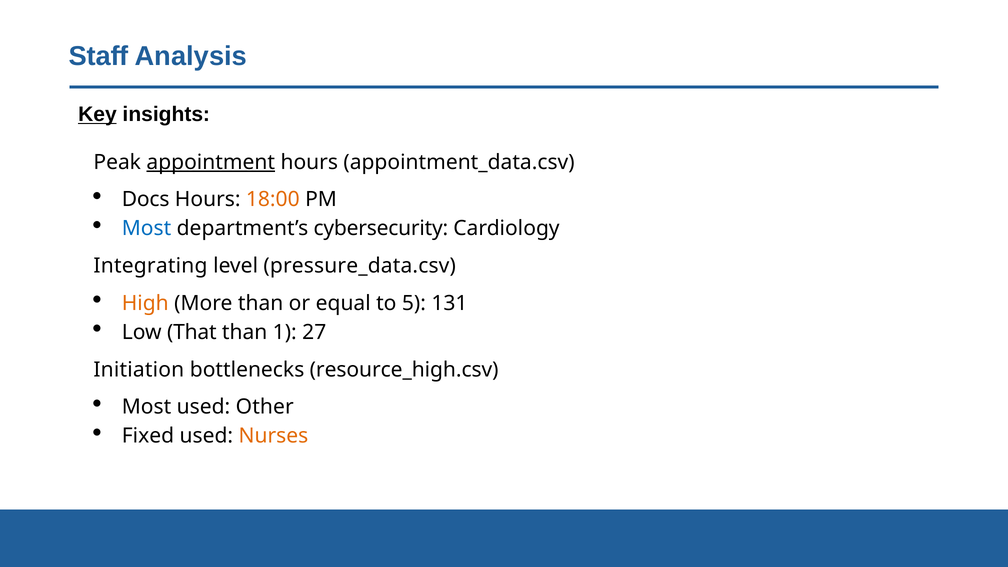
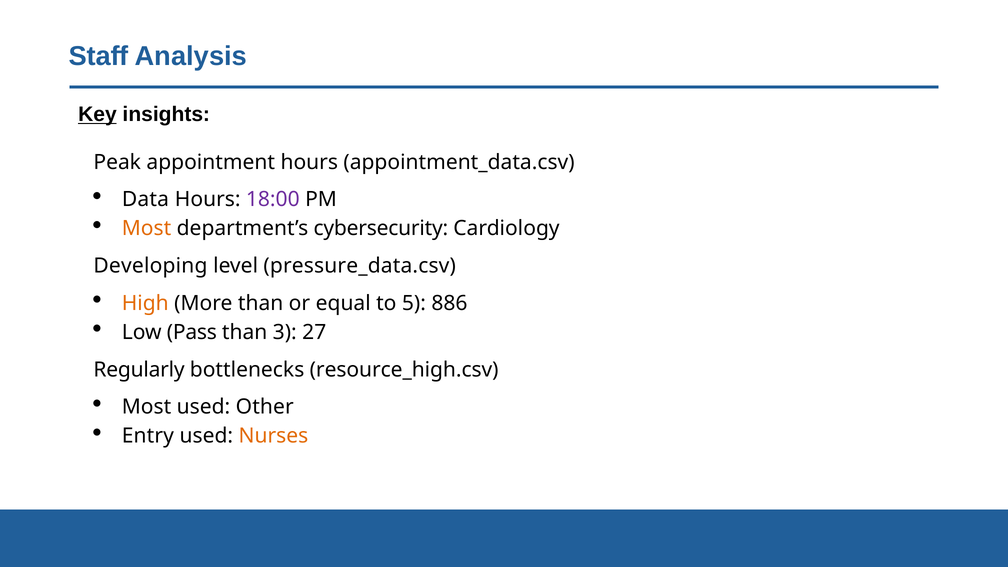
appointment underline: present -> none
Docs: Docs -> Data
18:00 colour: orange -> purple
Most at (147, 229) colour: blue -> orange
Integrating: Integrating -> Developing
131: 131 -> 886
That: That -> Pass
1: 1 -> 3
Initiation: Initiation -> Regularly
Fixed: Fixed -> Entry
